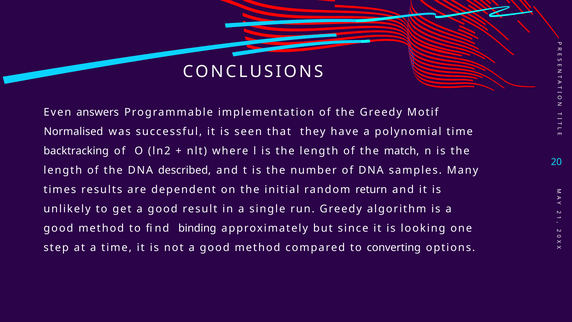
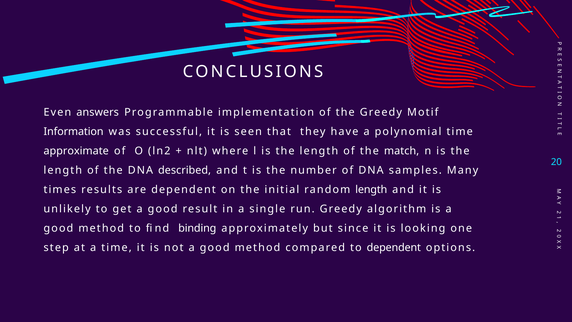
Normalised: Normalised -> Information
backtracking: backtracking -> approximate
random return: return -> length
to converting: converting -> dependent
